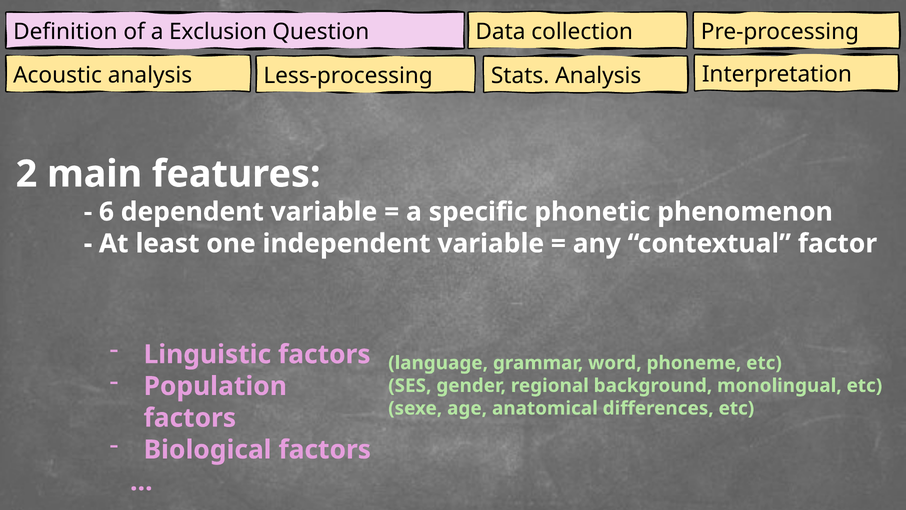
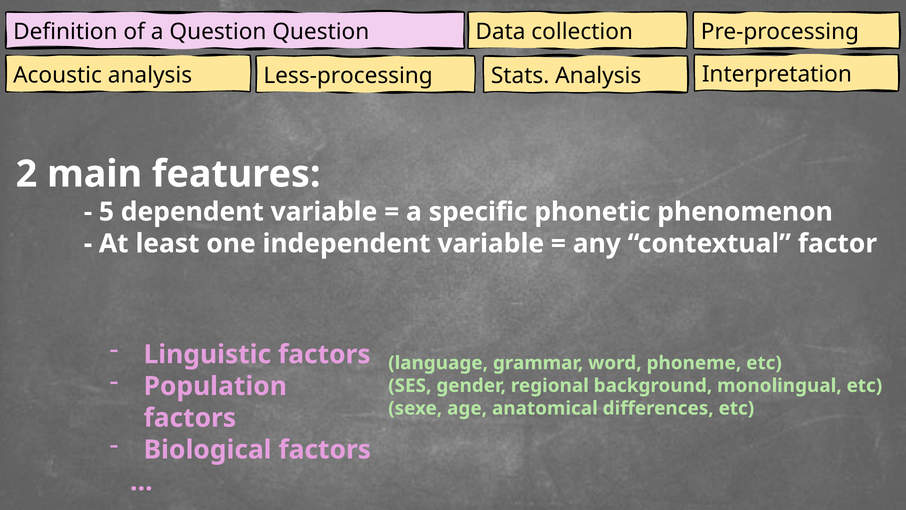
a Exclusion: Exclusion -> Question
6: 6 -> 5
